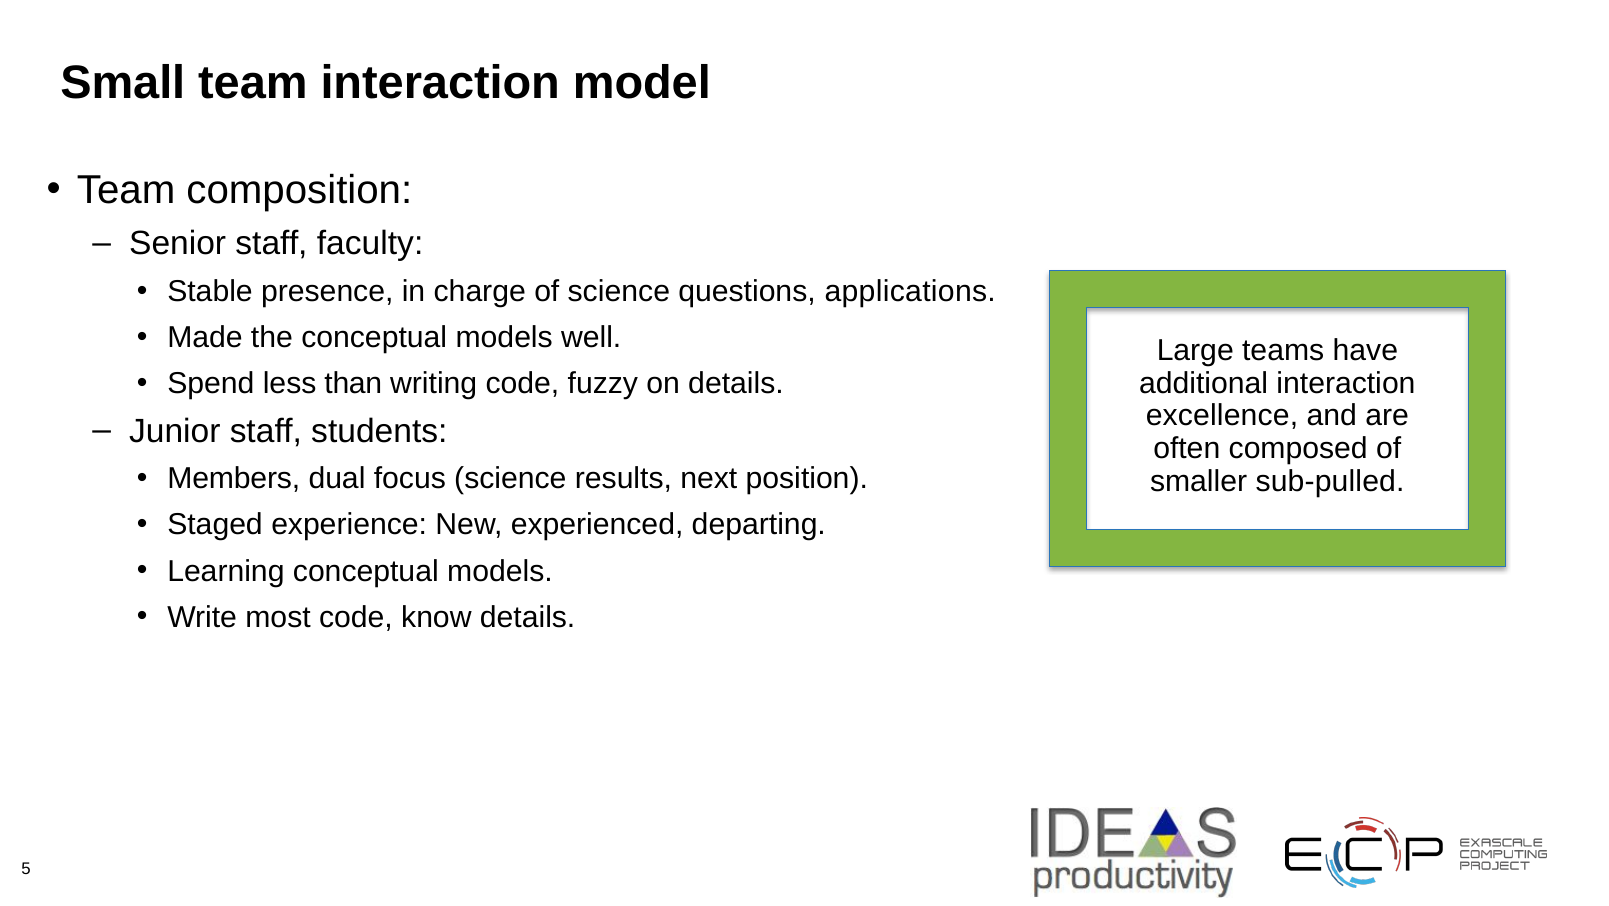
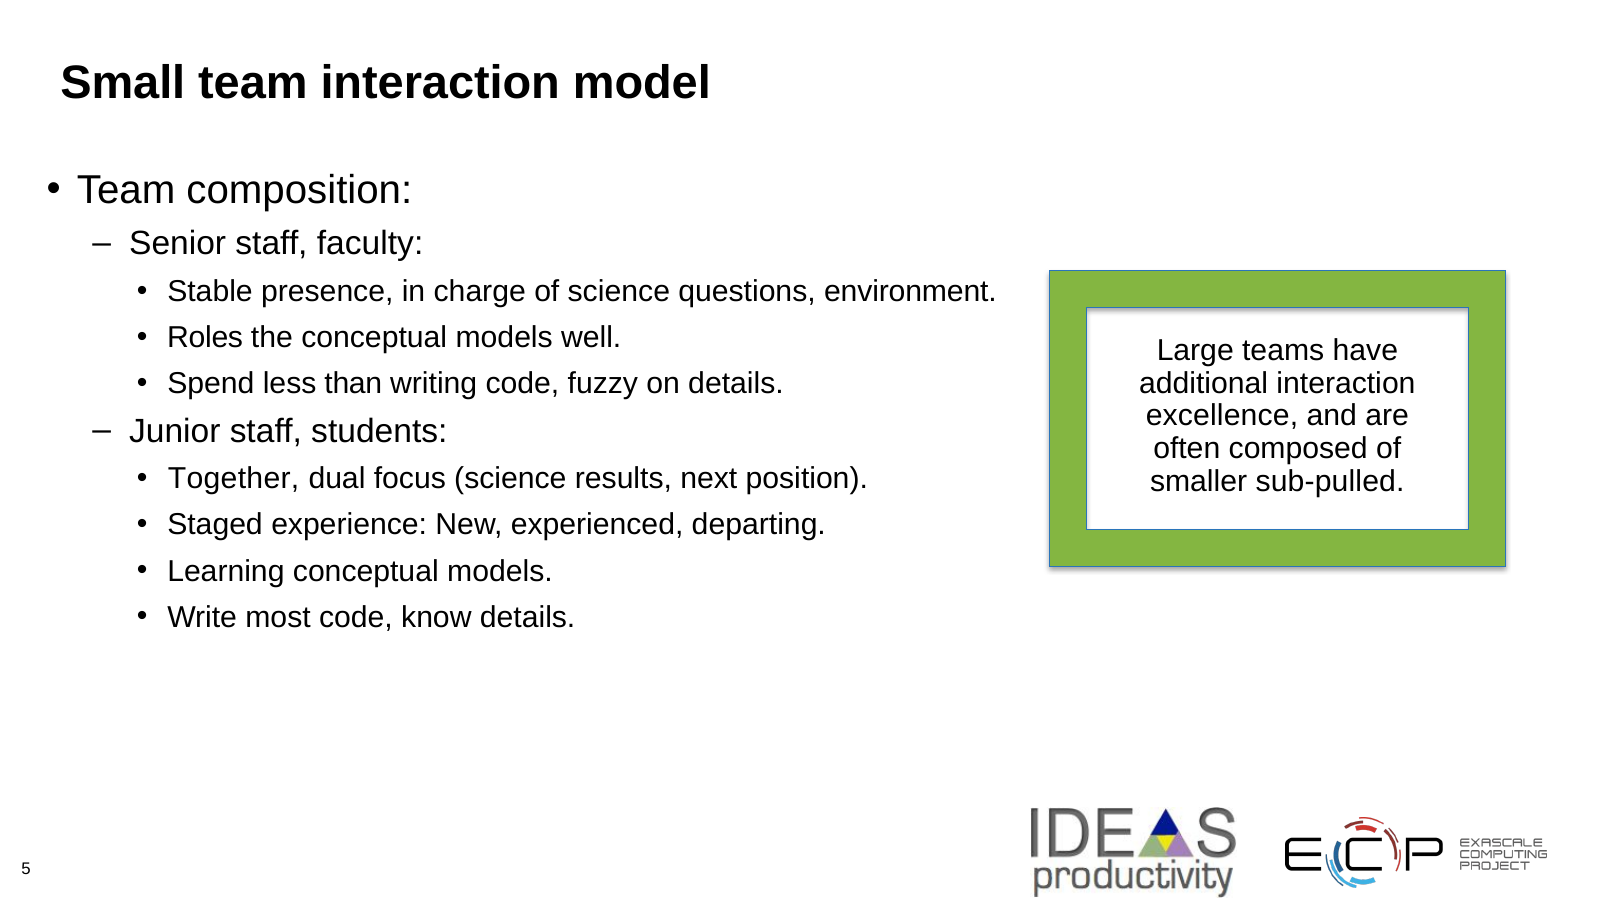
applications: applications -> environment
Made: Made -> Roles
Members: Members -> Together
